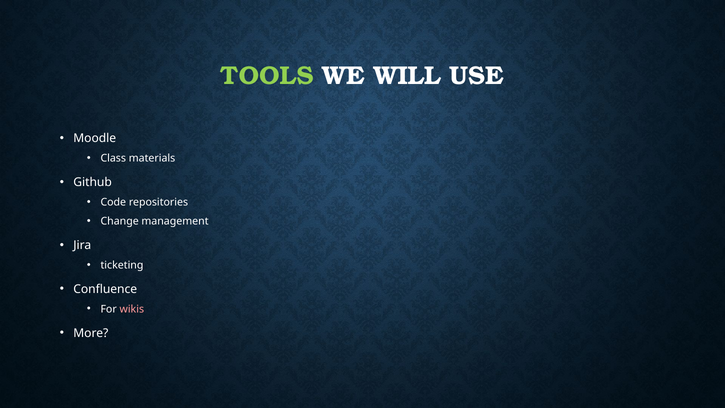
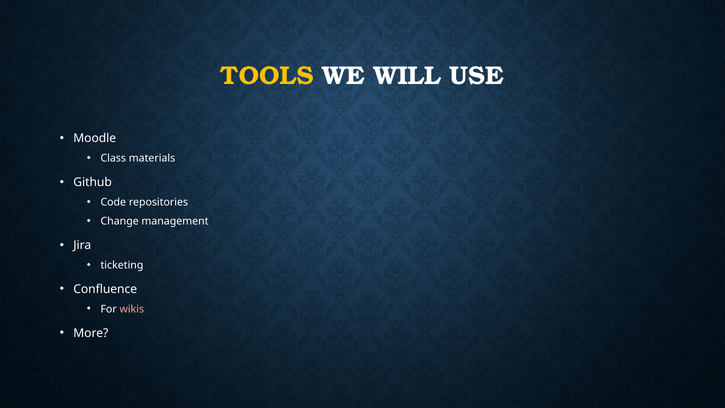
TOOLS colour: light green -> yellow
